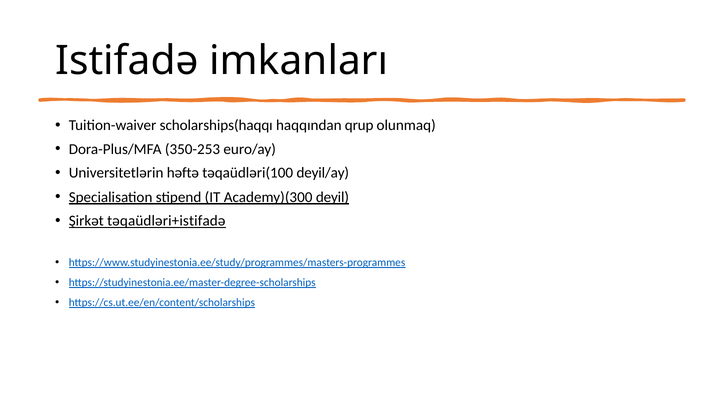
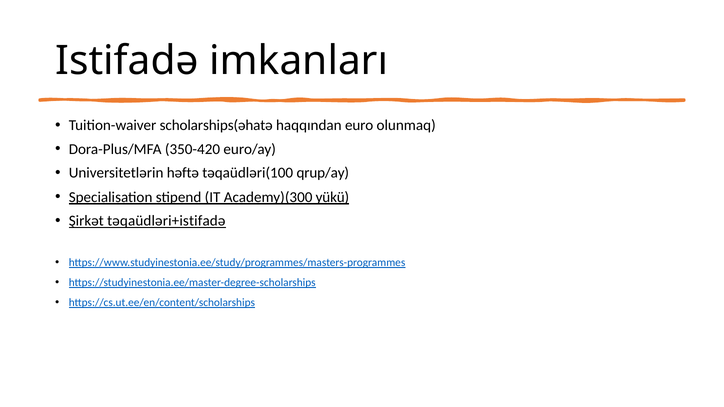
scholarships(haqqı: scholarships(haqqı -> scholarships(əhatə
qrup: qrup -> euro
350-253: 350-253 -> 350-420
deyil/ay: deyil/ay -> qrup/ay
deyil: deyil -> yükü
